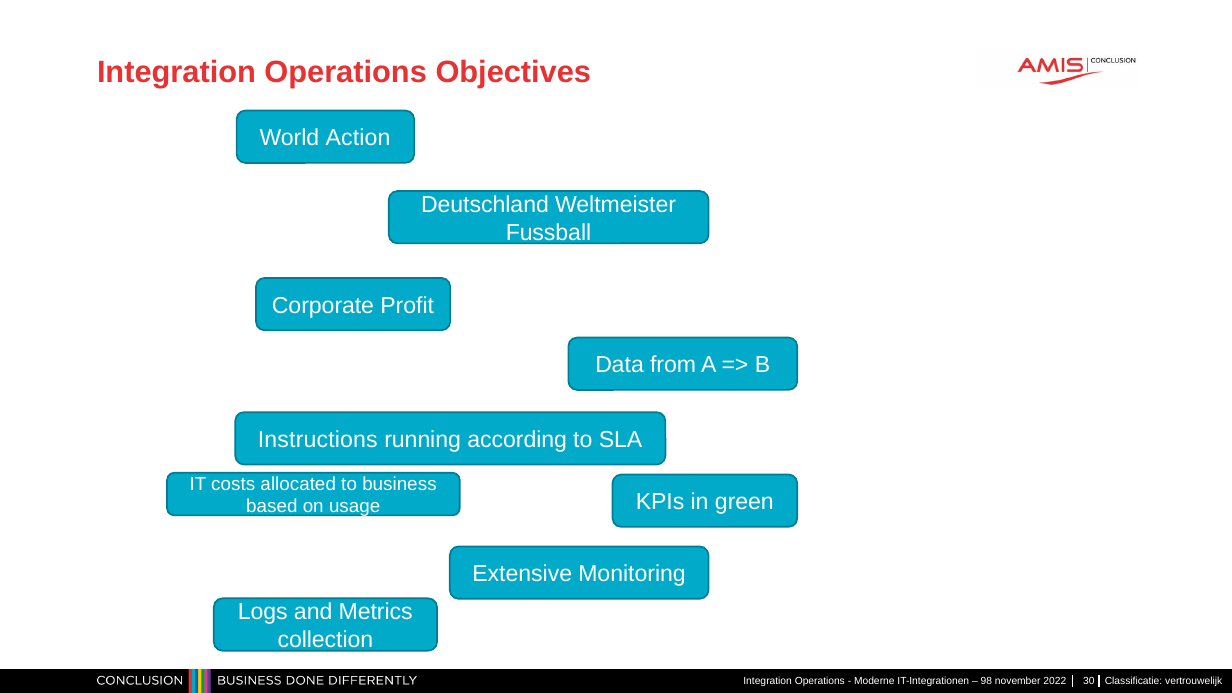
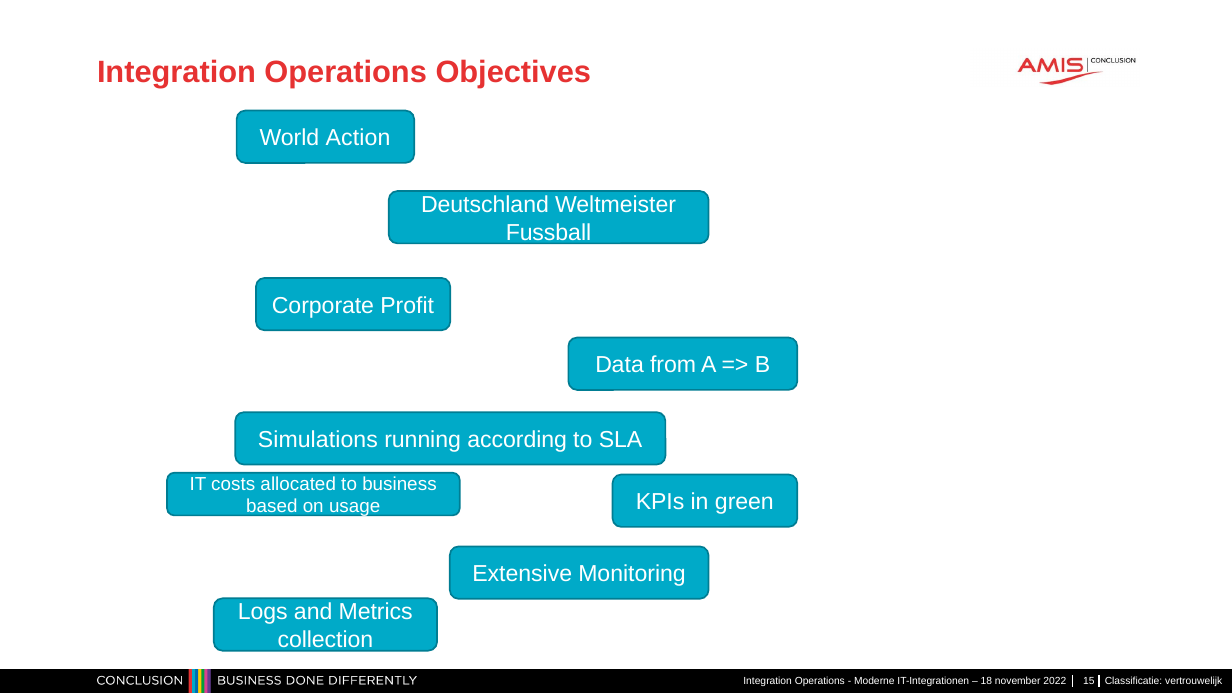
Instructions: Instructions -> Simulations
98: 98 -> 18
30: 30 -> 15
